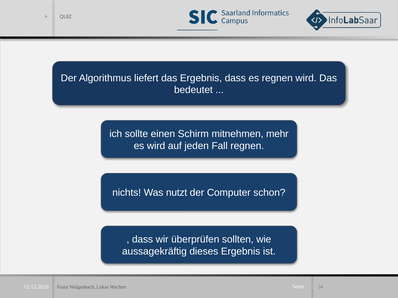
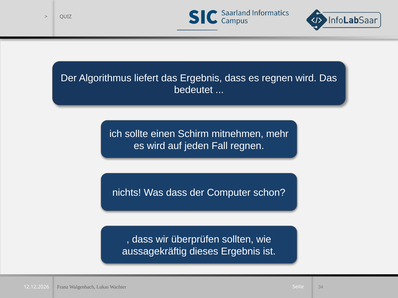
Was nutzt: nutzt -> dass
